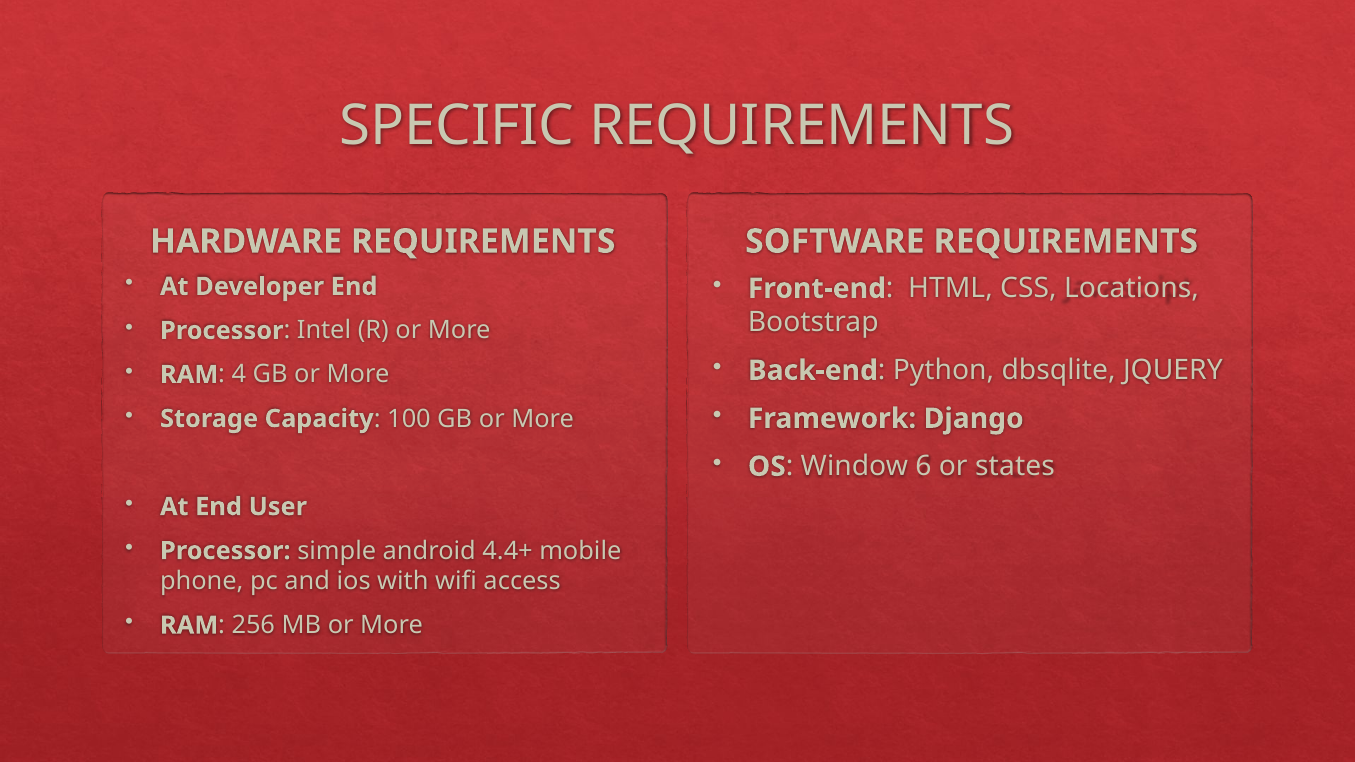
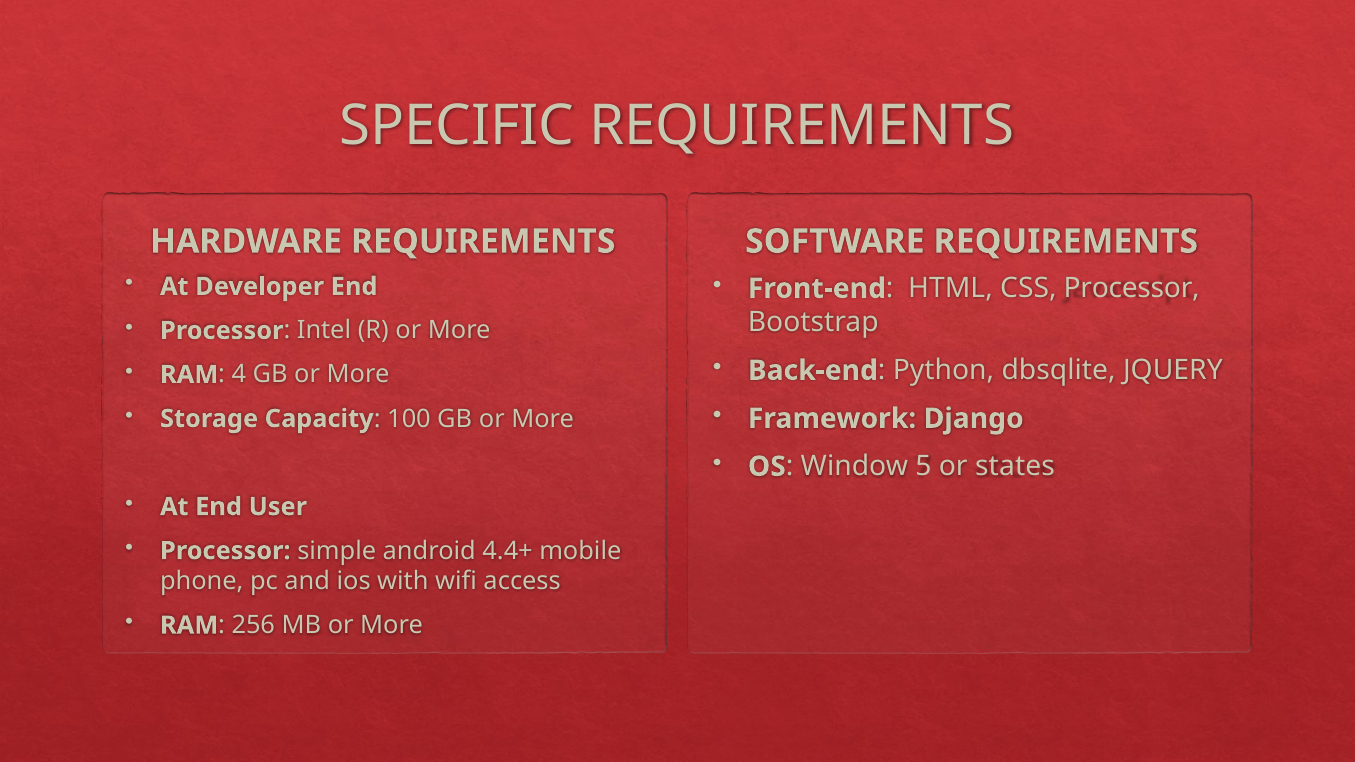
CSS Locations: Locations -> Processor
6: 6 -> 5
